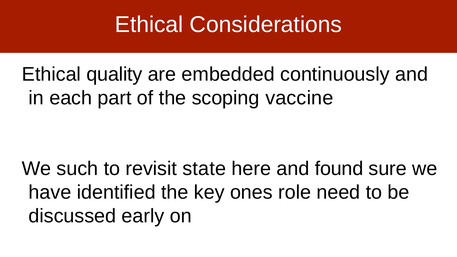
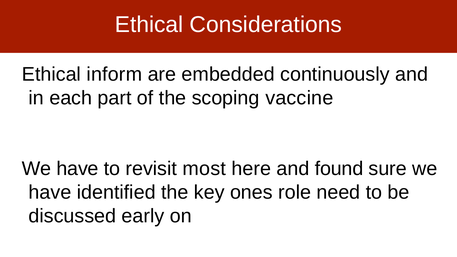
quality: quality -> inform
such at (77, 169): such -> have
state: state -> most
